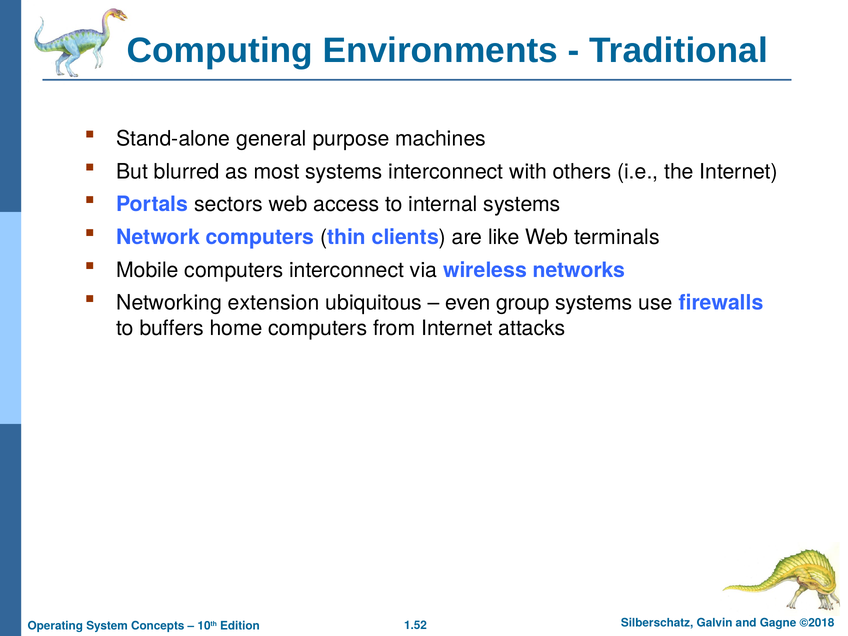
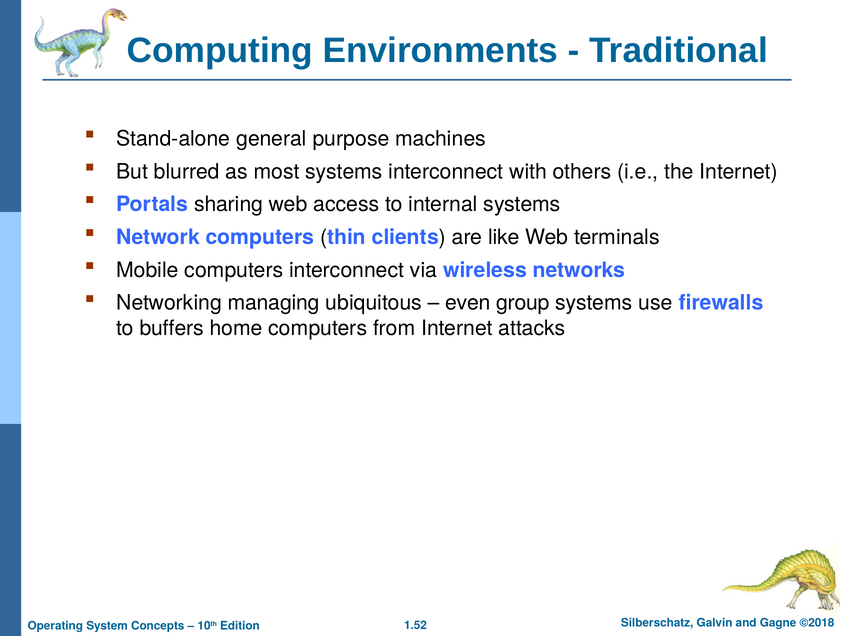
sectors: sectors -> sharing
extension: extension -> managing
